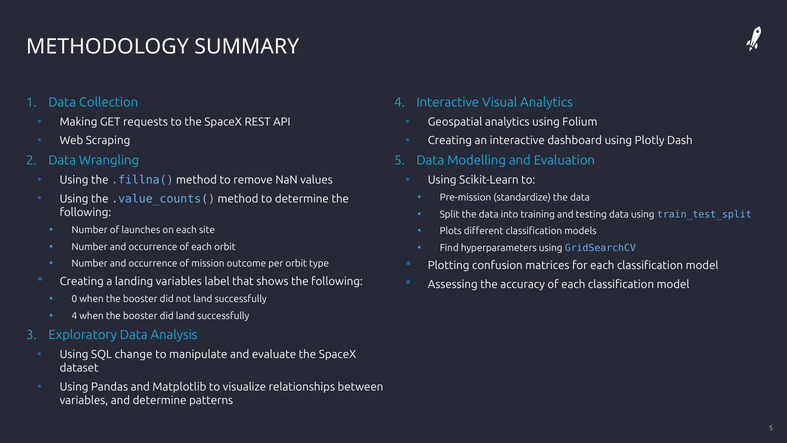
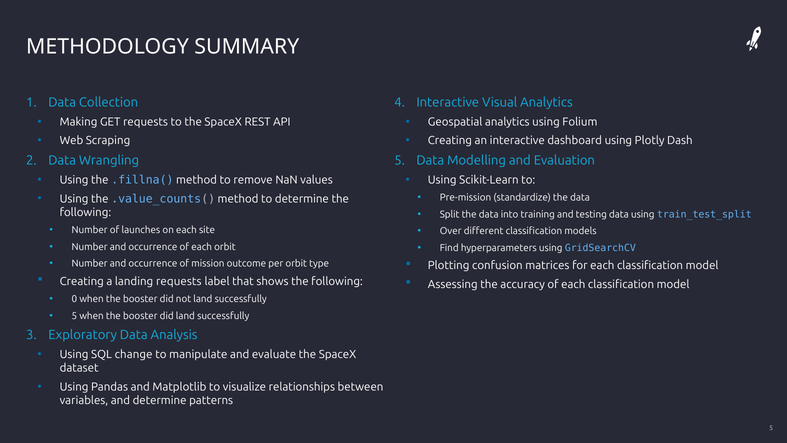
Plots: Plots -> Over
landing variables: variables -> requests
4 at (74, 316): 4 -> 5
